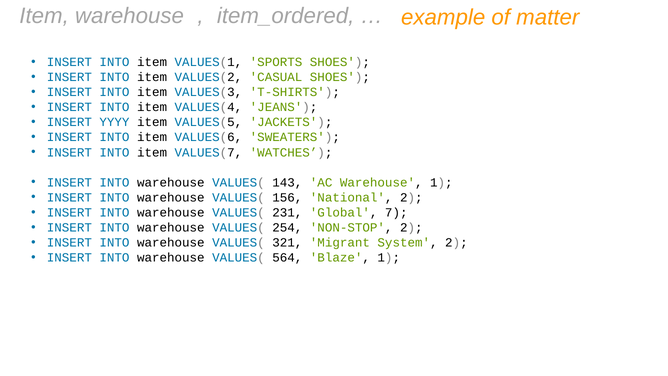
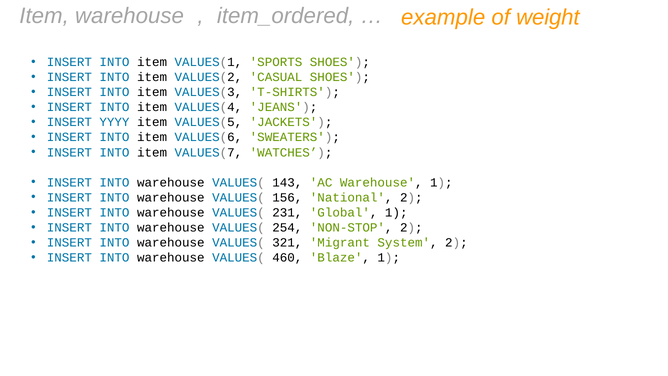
matter: matter -> weight
Global 7: 7 -> 1
564: 564 -> 460
